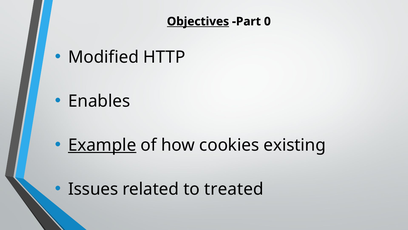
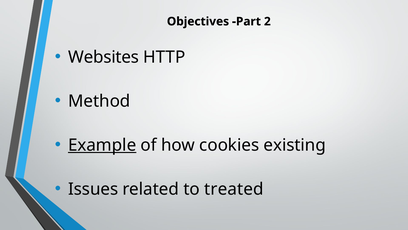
Objectives underline: present -> none
0: 0 -> 2
Modified: Modified -> Websites
Enables: Enables -> Method
